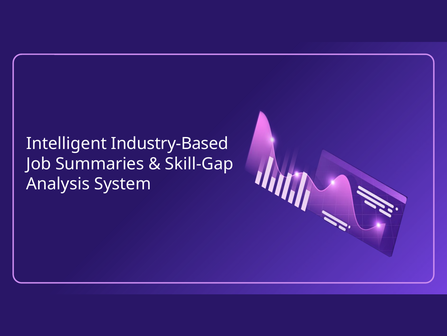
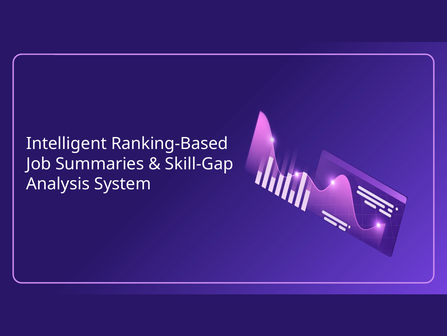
Industry-Based: Industry-Based -> Ranking-Based
